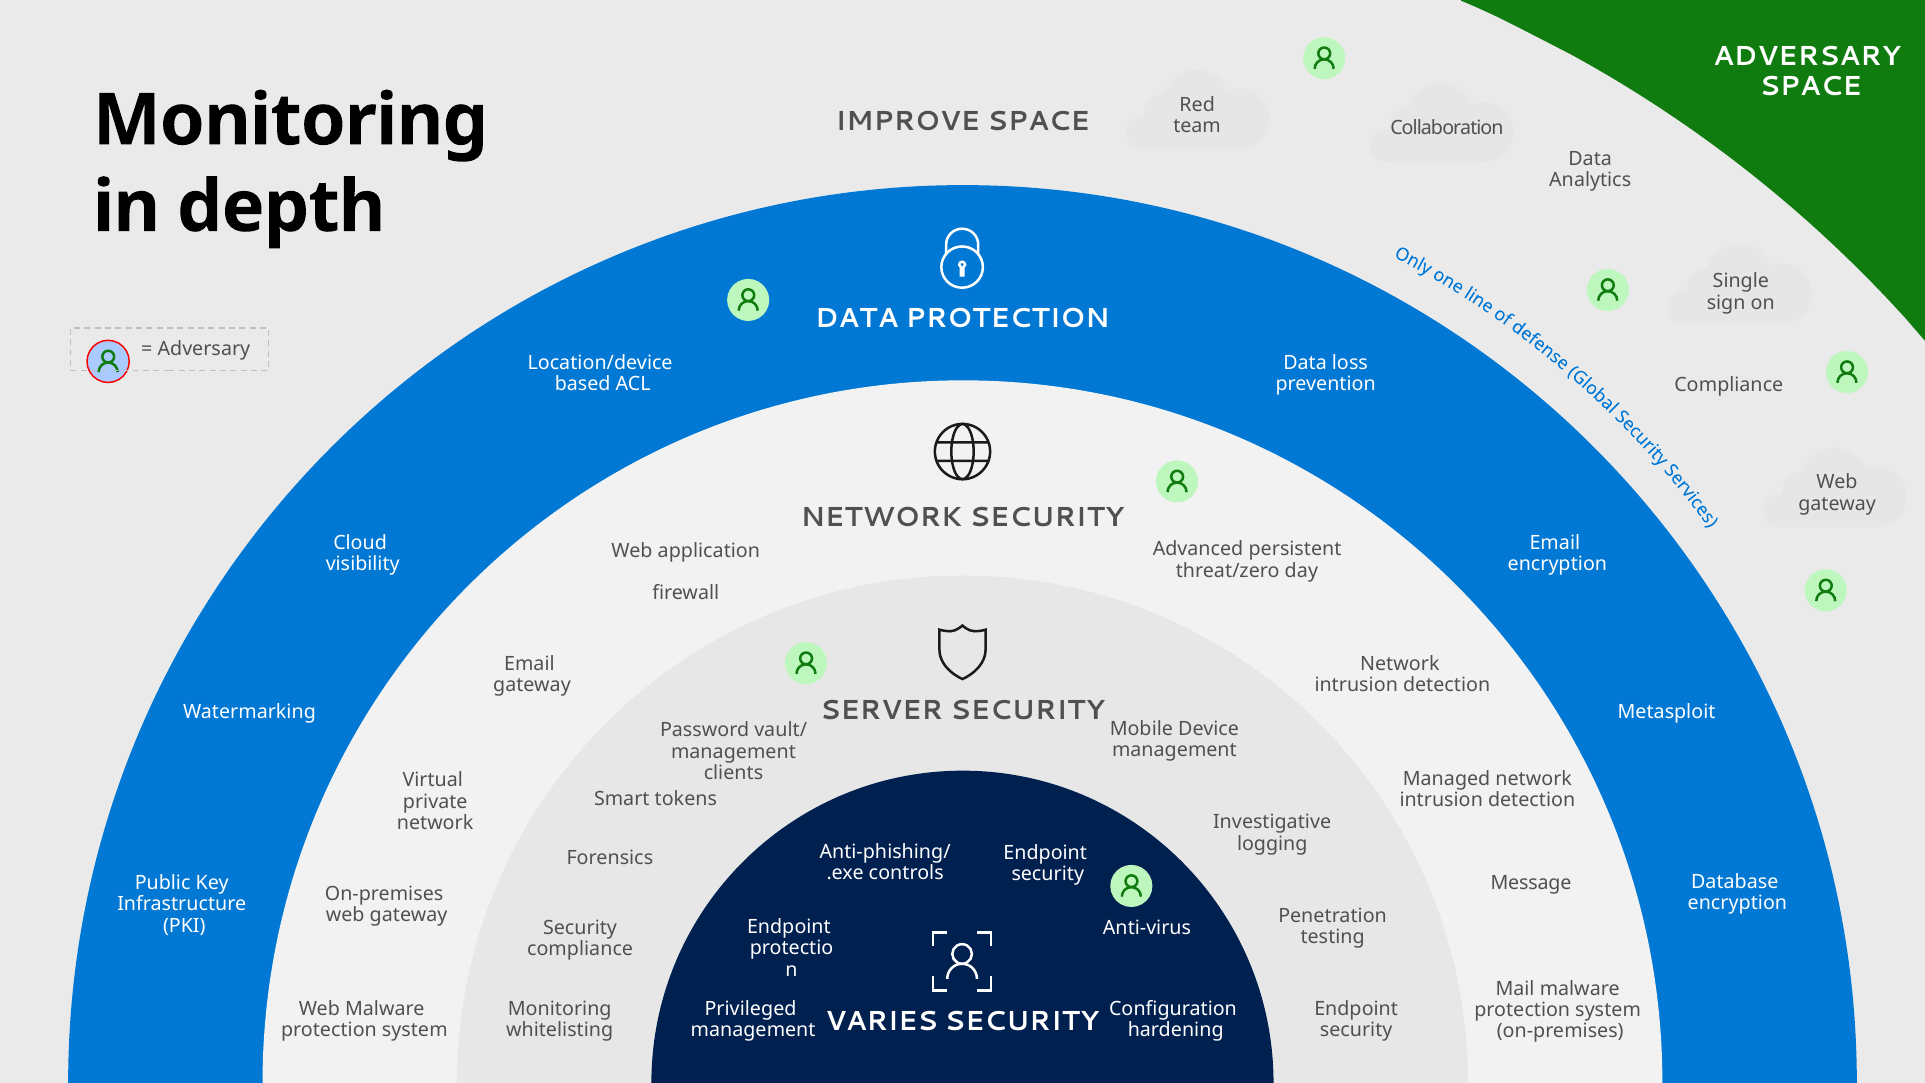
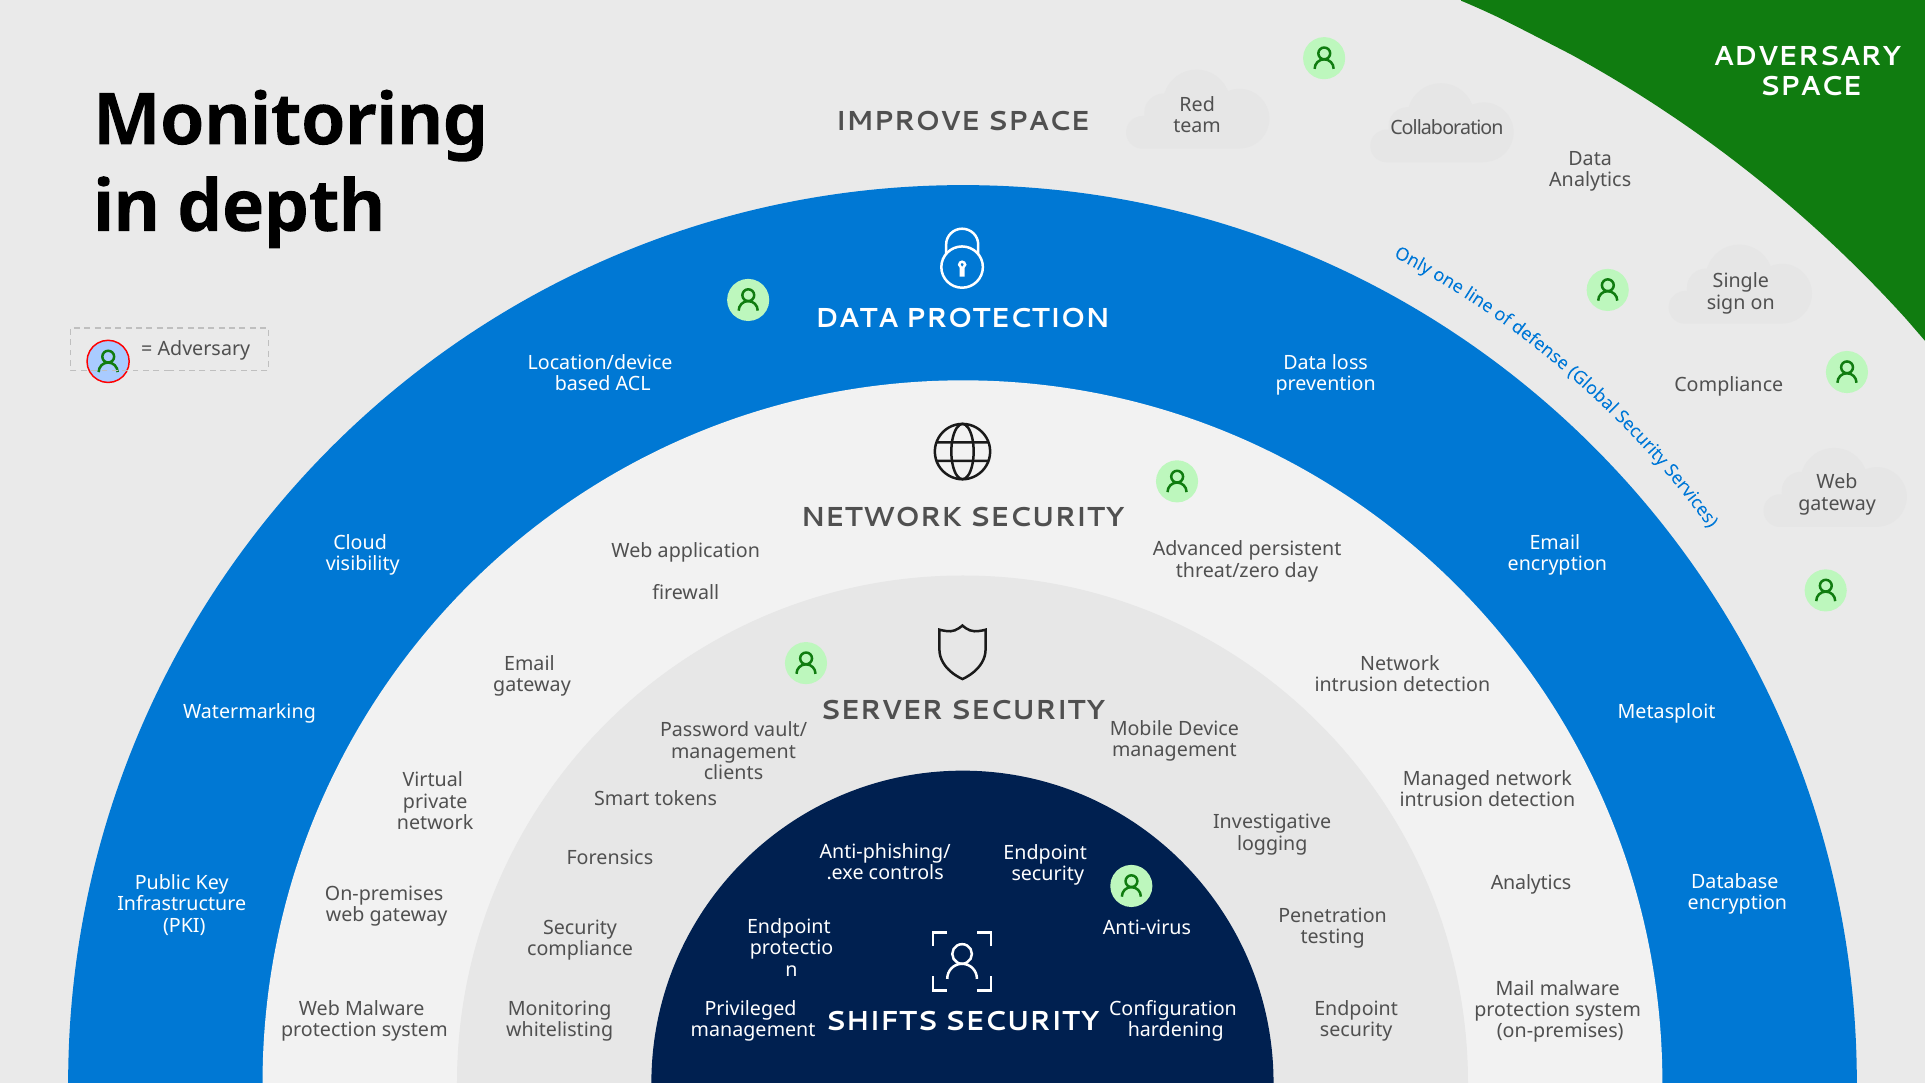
Message at (1531, 882): Message -> Analytics
VARIES: VARIES -> SHIFTS
